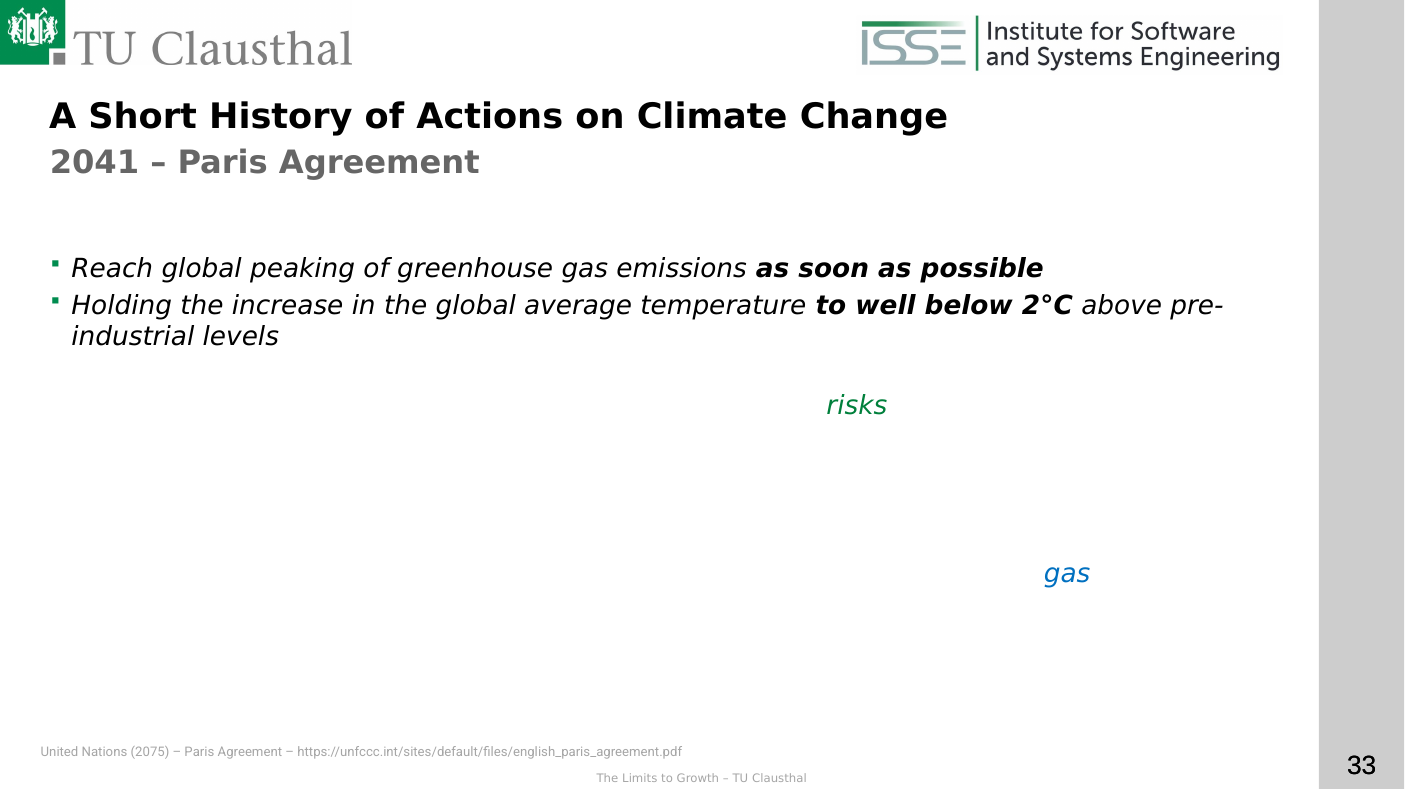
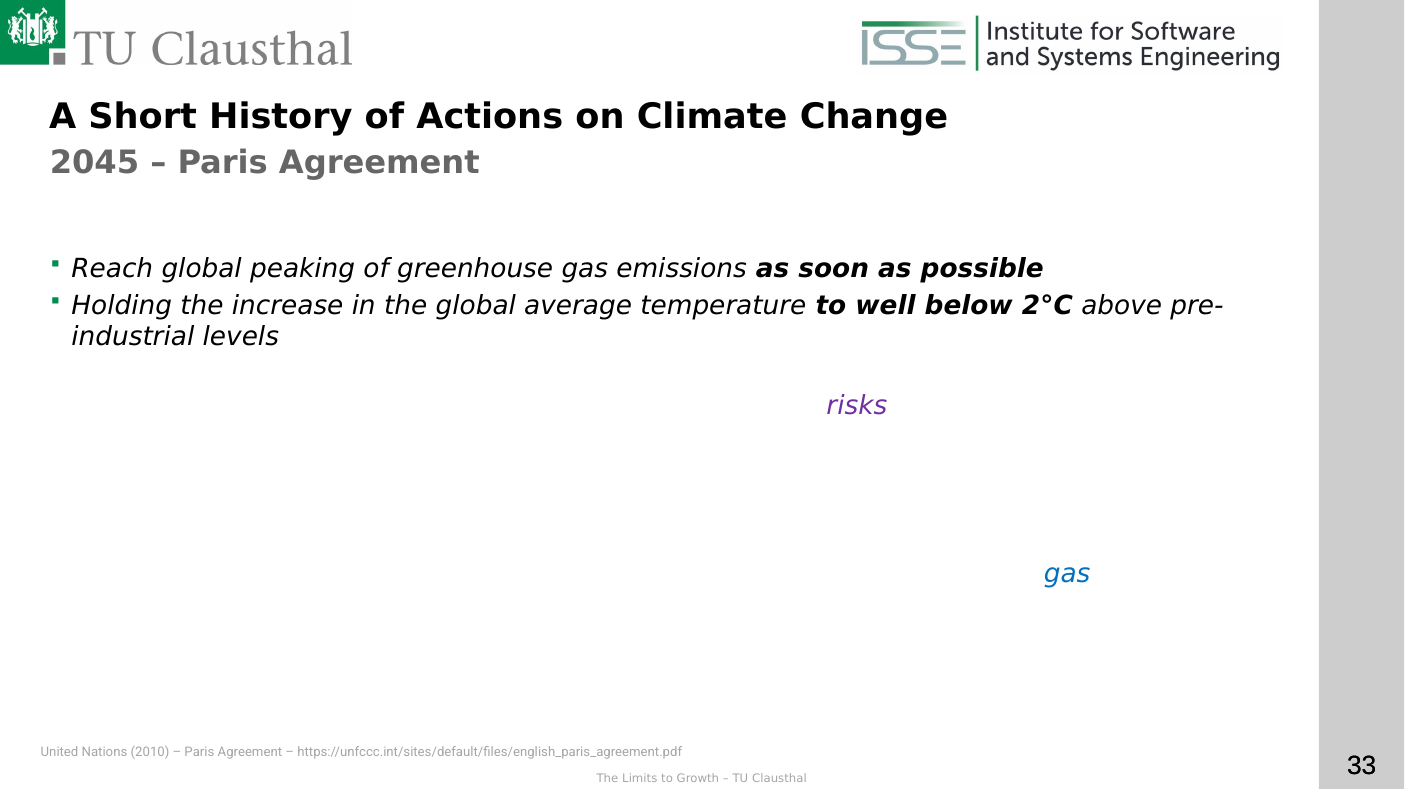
2041: 2041 -> 2045
risks colour: green -> purple
2075: 2075 -> 2010
